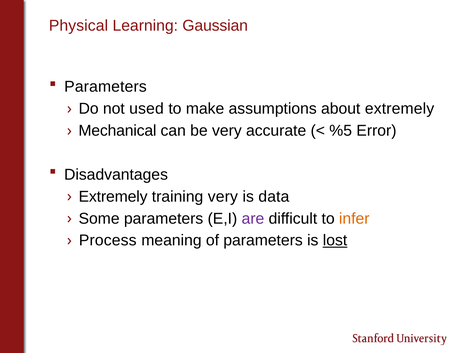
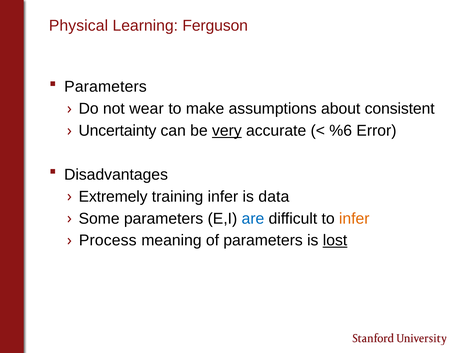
Gaussian: Gaussian -> Ferguson
used: used -> wear
about extremely: extremely -> consistent
Mechanical: Mechanical -> Uncertainty
very at (227, 131) underline: none -> present
%5: %5 -> %6
training very: very -> infer
are colour: purple -> blue
